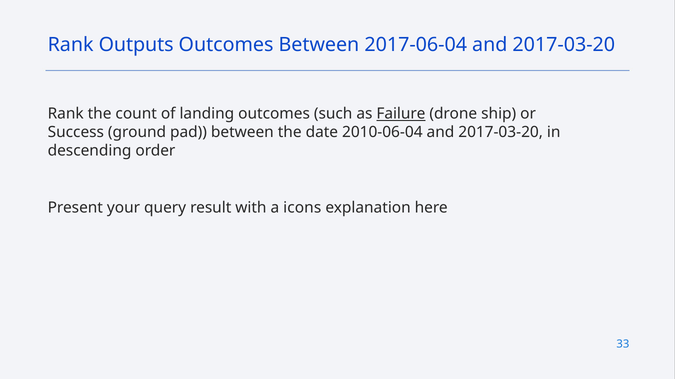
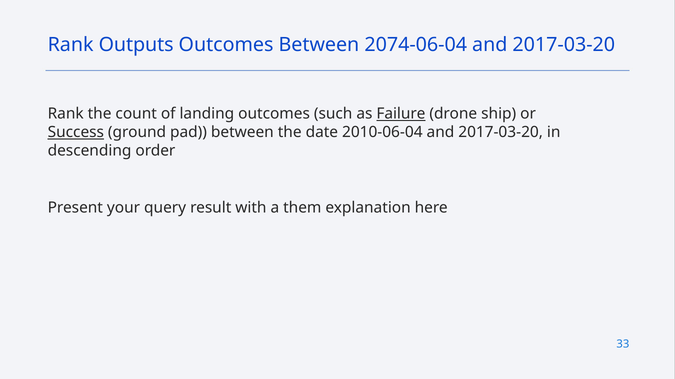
2017-06-04: 2017-06-04 -> 2074-06-04
Success underline: none -> present
icons: icons -> them
